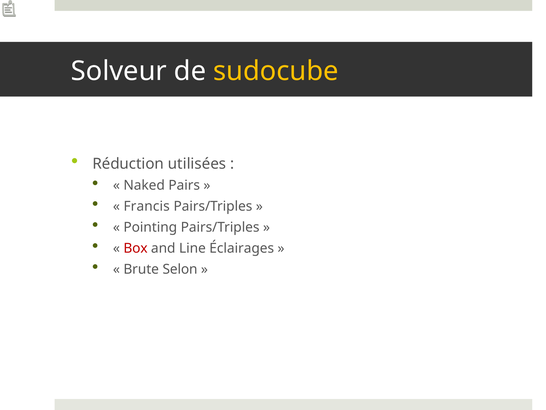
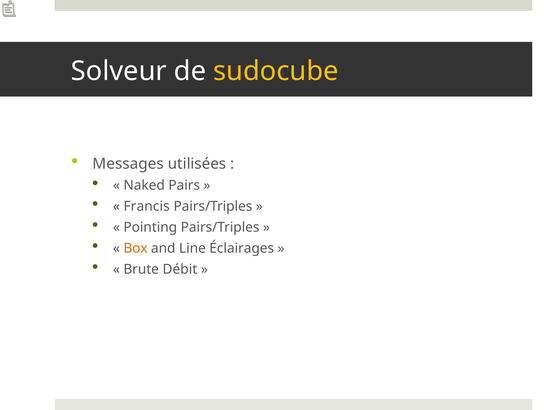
Réduction: Réduction -> Messages
Box colour: red -> orange
Selon: Selon -> Débit
